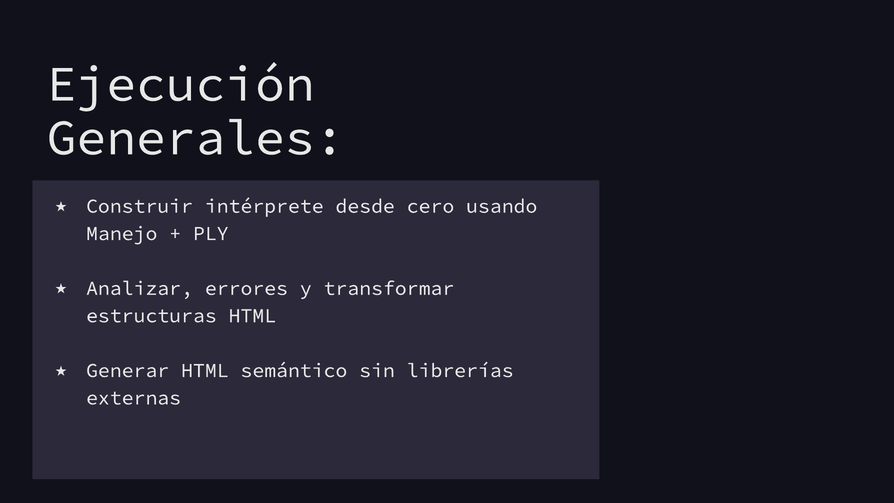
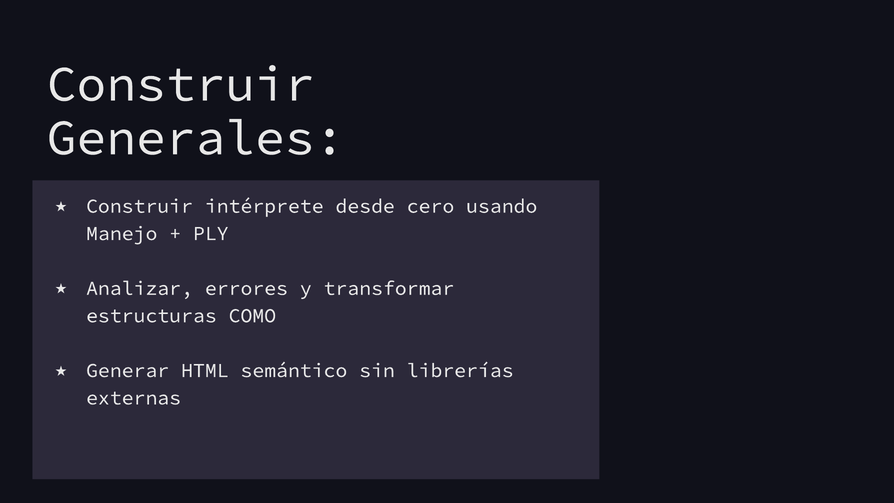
Ejecución at (181, 84): Ejecución -> Construir
estructuras HTML: HTML -> COMO
